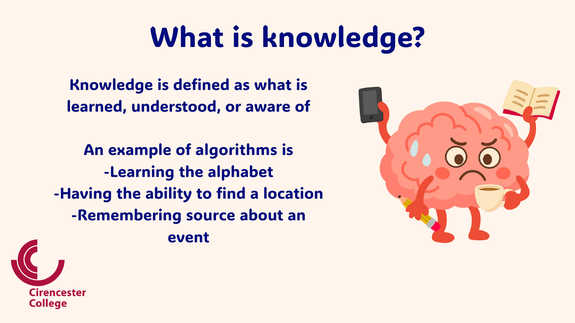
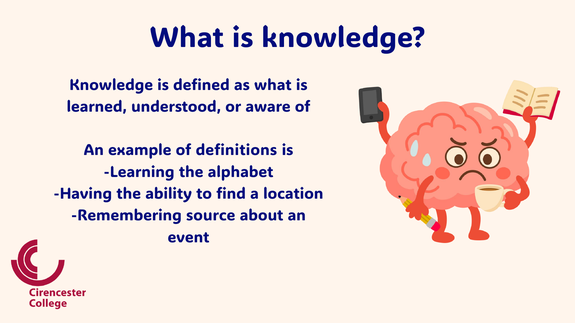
algorithms: algorithms -> definitions
